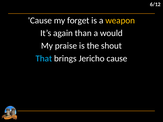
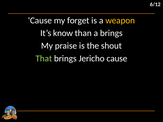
again: again -> know
a would: would -> brings
That colour: light blue -> light green
